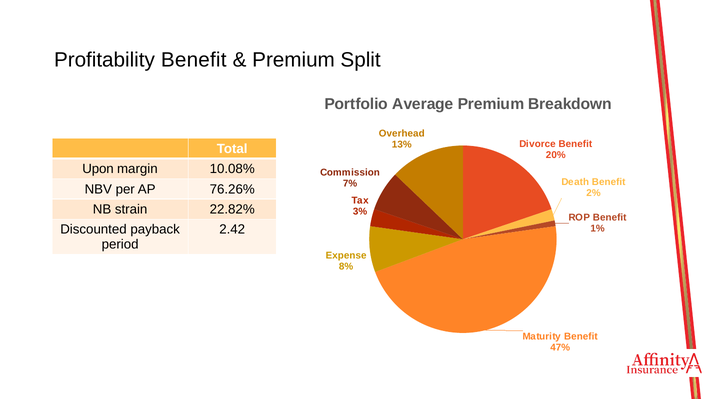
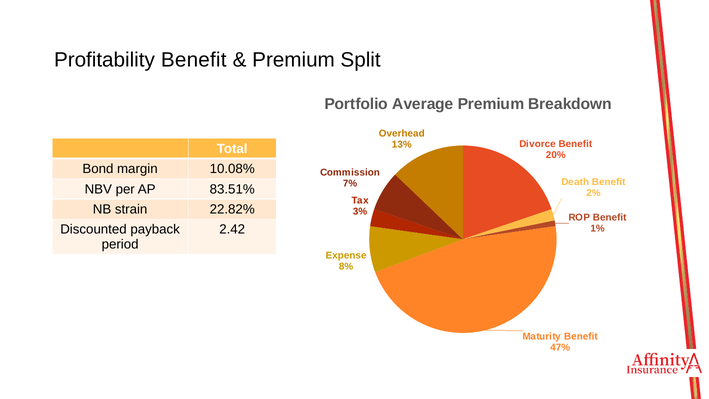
Upon: Upon -> Bond
76.26%: 76.26% -> 83.51%
